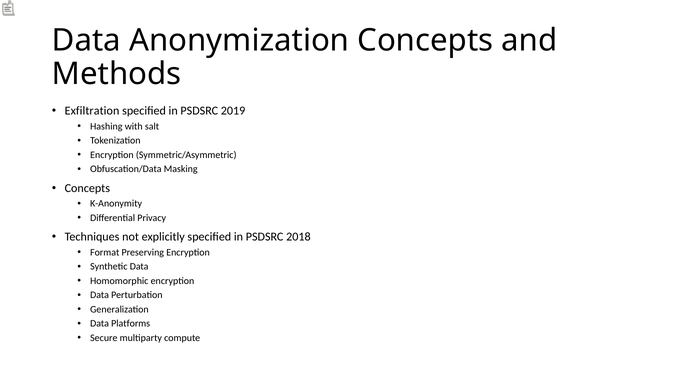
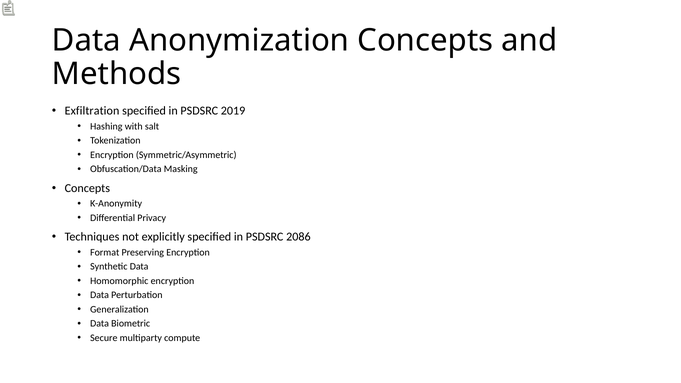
2018: 2018 -> 2086
Platforms: Platforms -> Biometric
